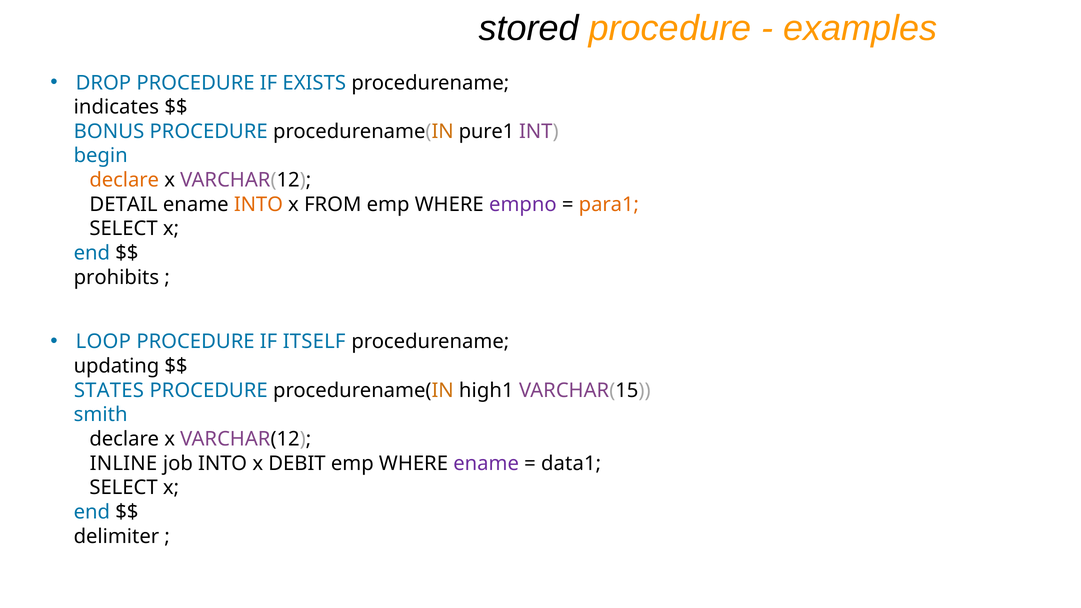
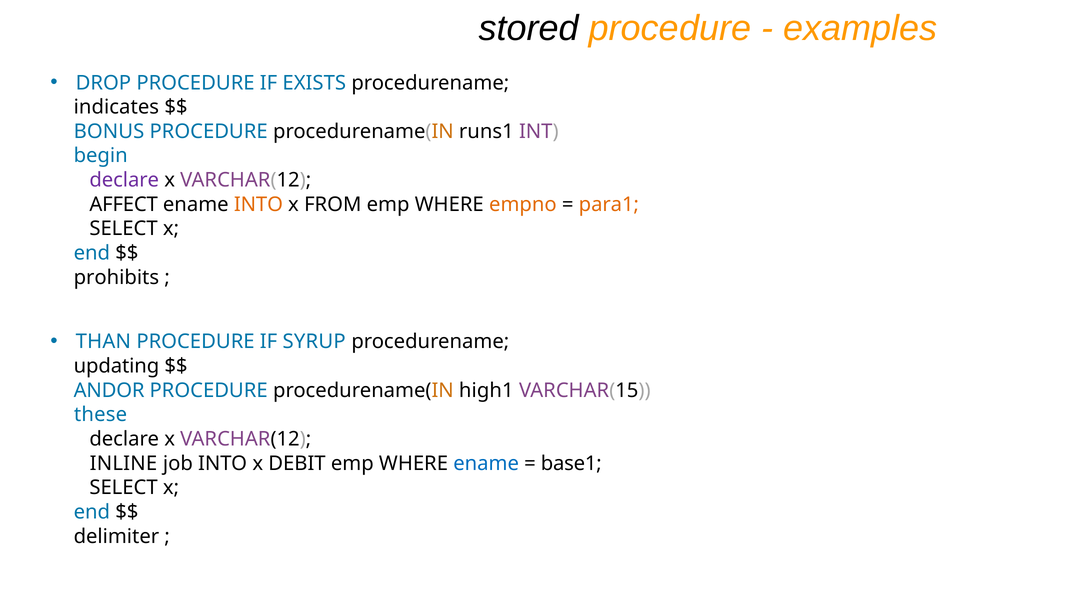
pure1: pure1 -> runs1
declare at (124, 180) colour: orange -> purple
DETAIL: DETAIL -> AFFECT
empno colour: purple -> orange
LOOP: LOOP -> THAN
ITSELF: ITSELF -> SYRUP
STATES: STATES -> ANDOR
smith: smith -> these
ename at (486, 463) colour: purple -> blue
data1: data1 -> base1
